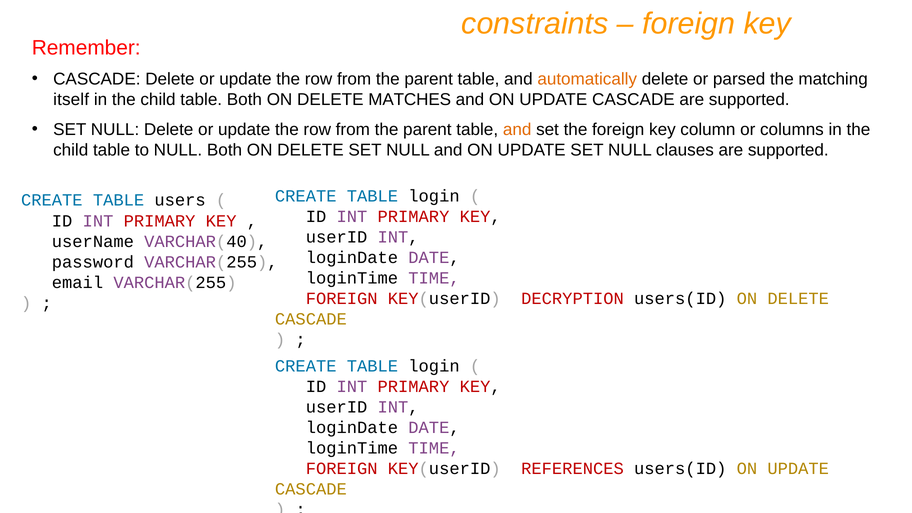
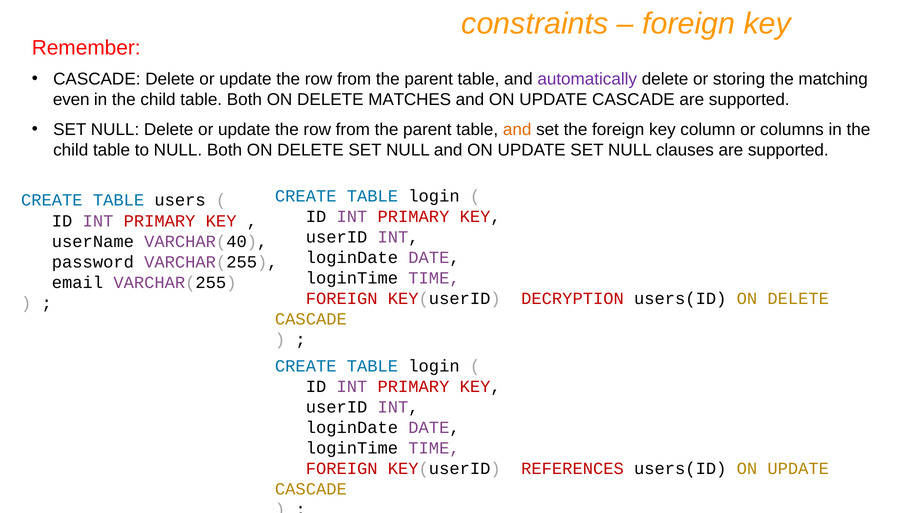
automatically colour: orange -> purple
parsed: parsed -> storing
itself: itself -> even
